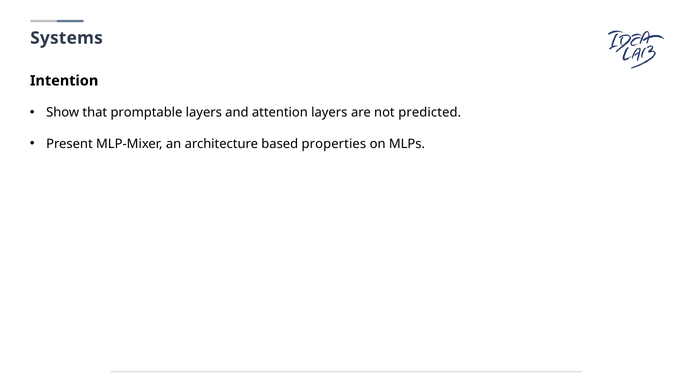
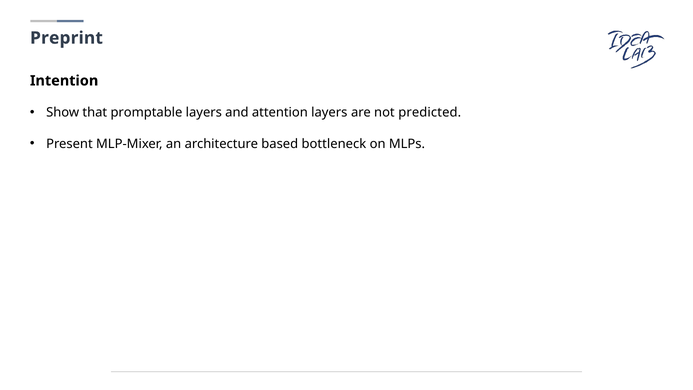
Systems: Systems -> Preprint
properties: properties -> bottleneck
